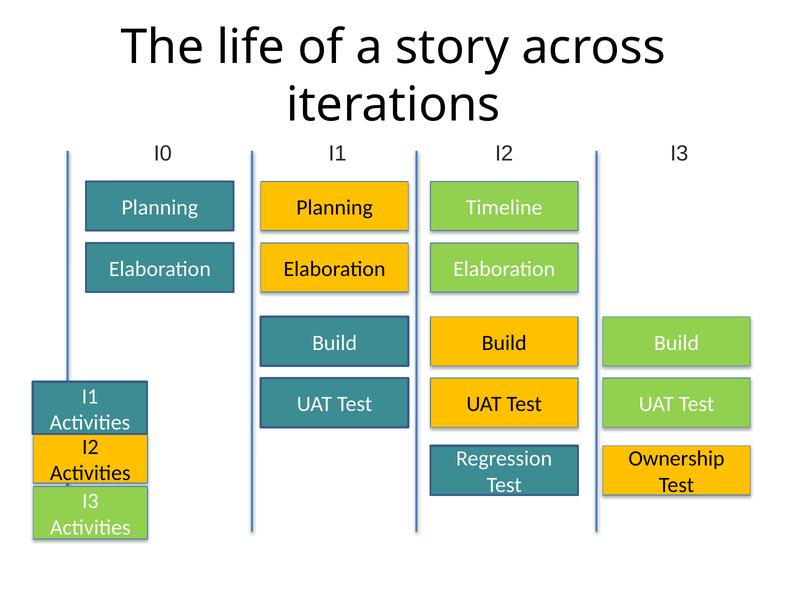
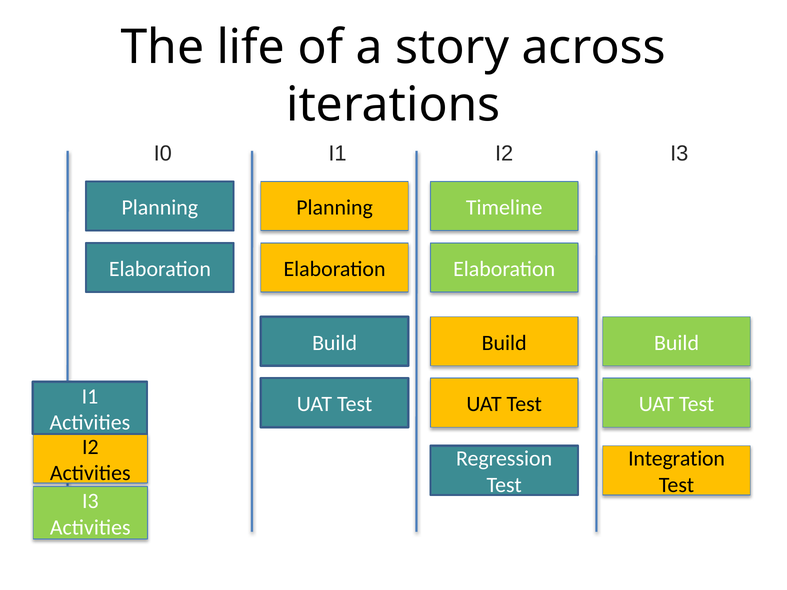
Ownership: Ownership -> Integration
